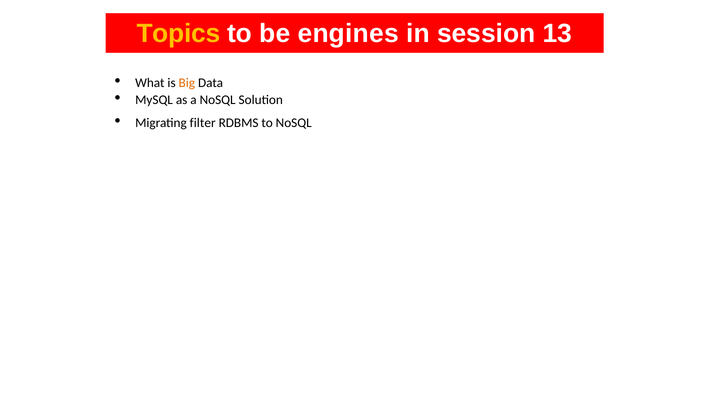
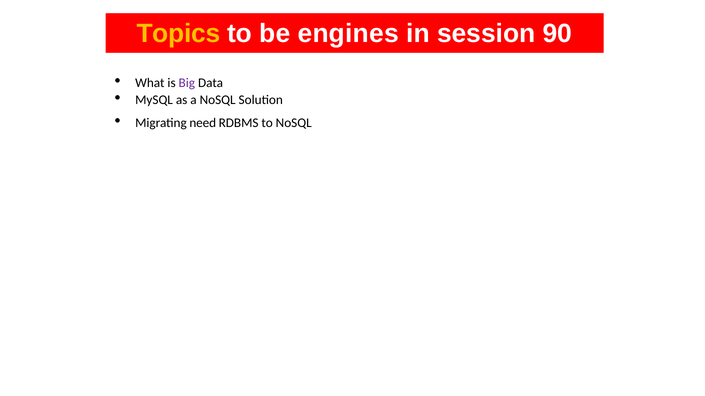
13: 13 -> 90
Big colour: orange -> purple
filter: filter -> need
